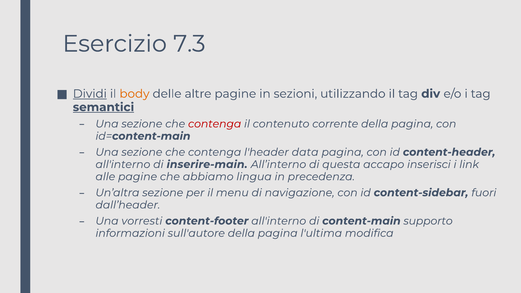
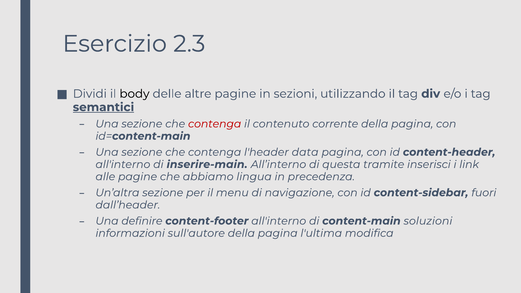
7.3: 7.3 -> 2.3
Dividi underline: present -> none
body colour: orange -> black
accapo: accapo -> tramite
vorresti: vorresti -> definire
supporto: supporto -> soluzioni
